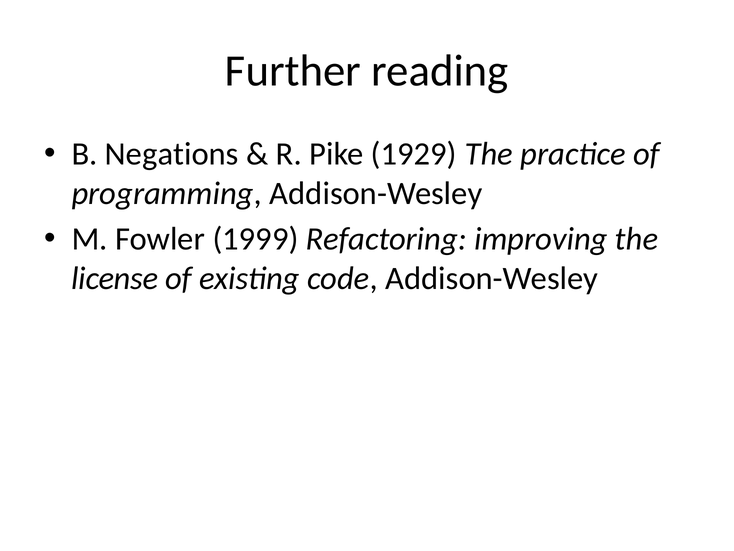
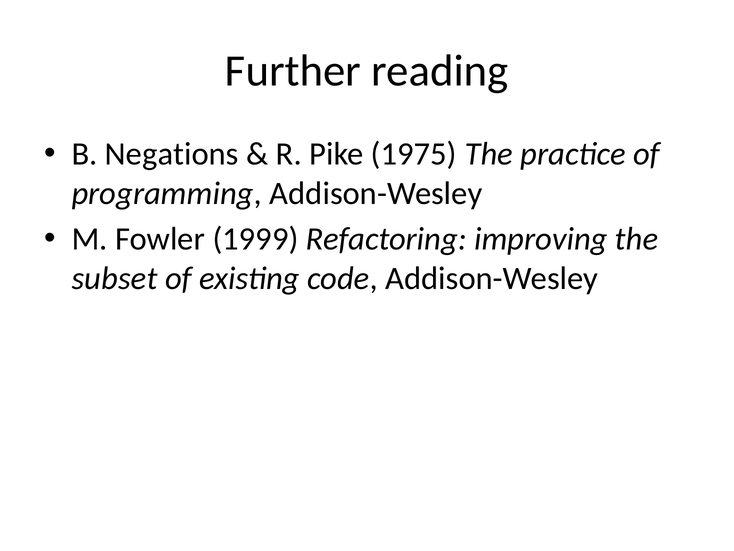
1929: 1929 -> 1975
license: license -> subset
